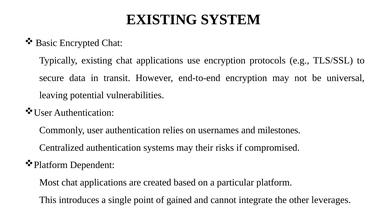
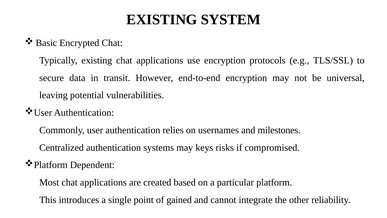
their: their -> keys
leverages: leverages -> reliability
